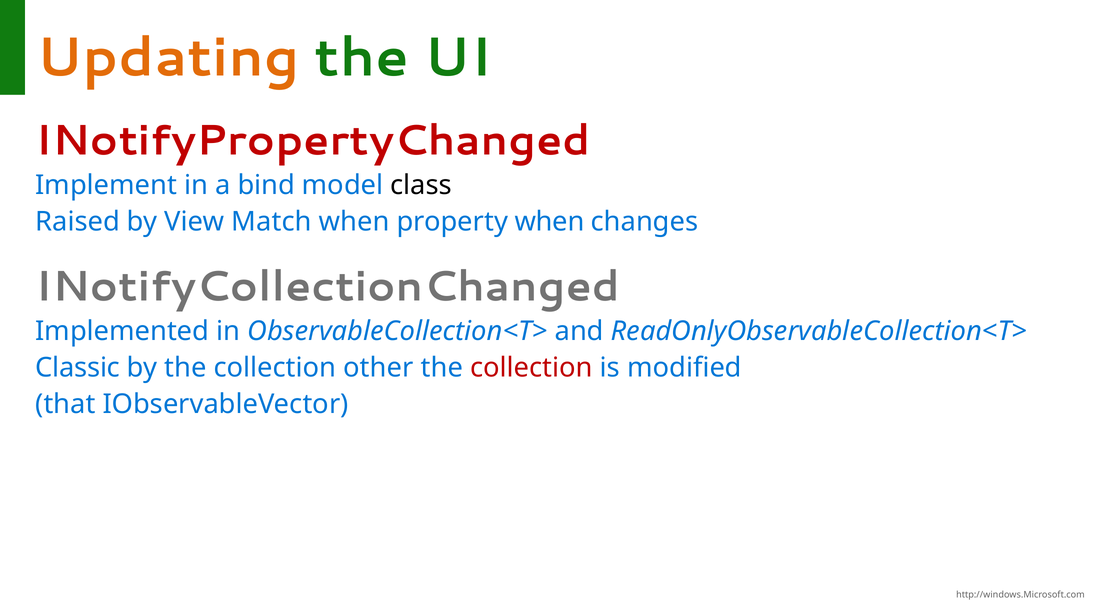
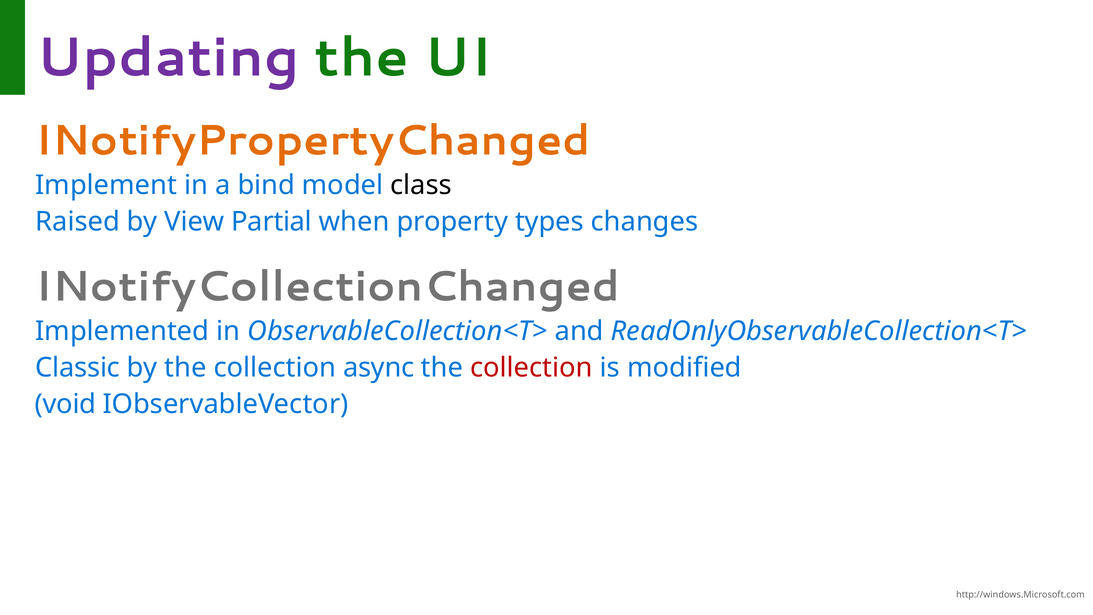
Updating colour: orange -> purple
INotifyPropertyChanged colour: red -> orange
Match: Match -> Partial
property when: when -> types
other: other -> async
that: that -> void
